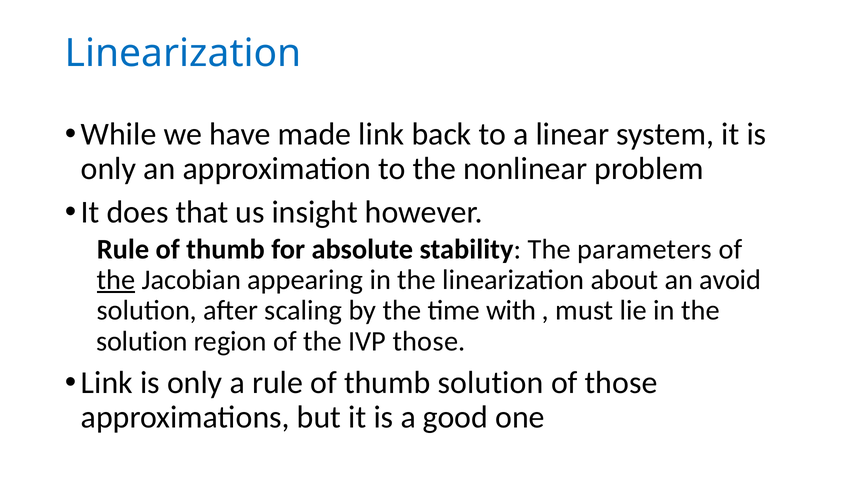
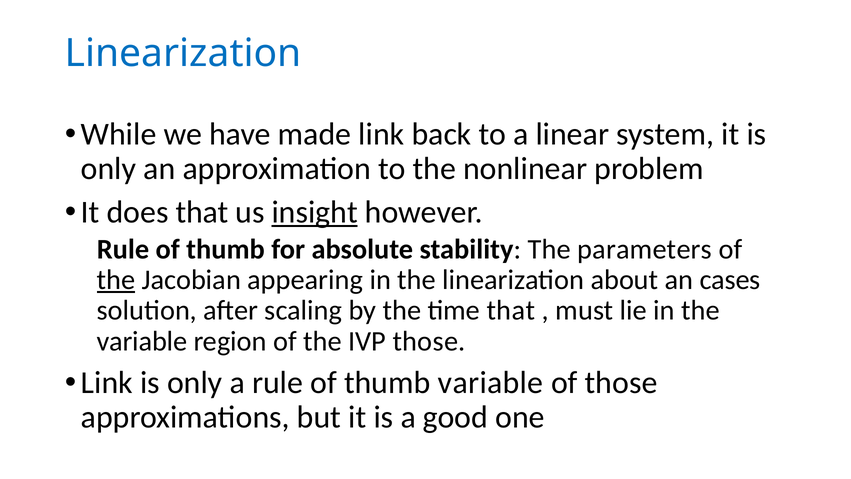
insight underline: none -> present
avoid: avoid -> cases
time with: with -> that
solution at (142, 341): solution -> variable
thumb solution: solution -> variable
